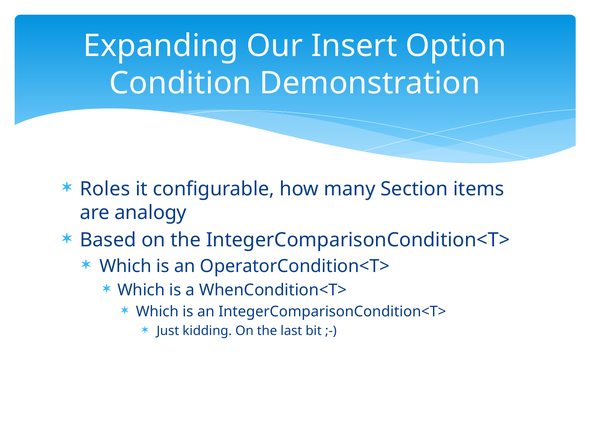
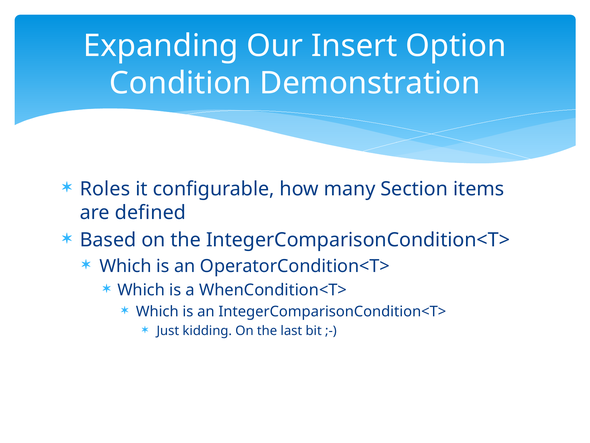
analogy: analogy -> defined
